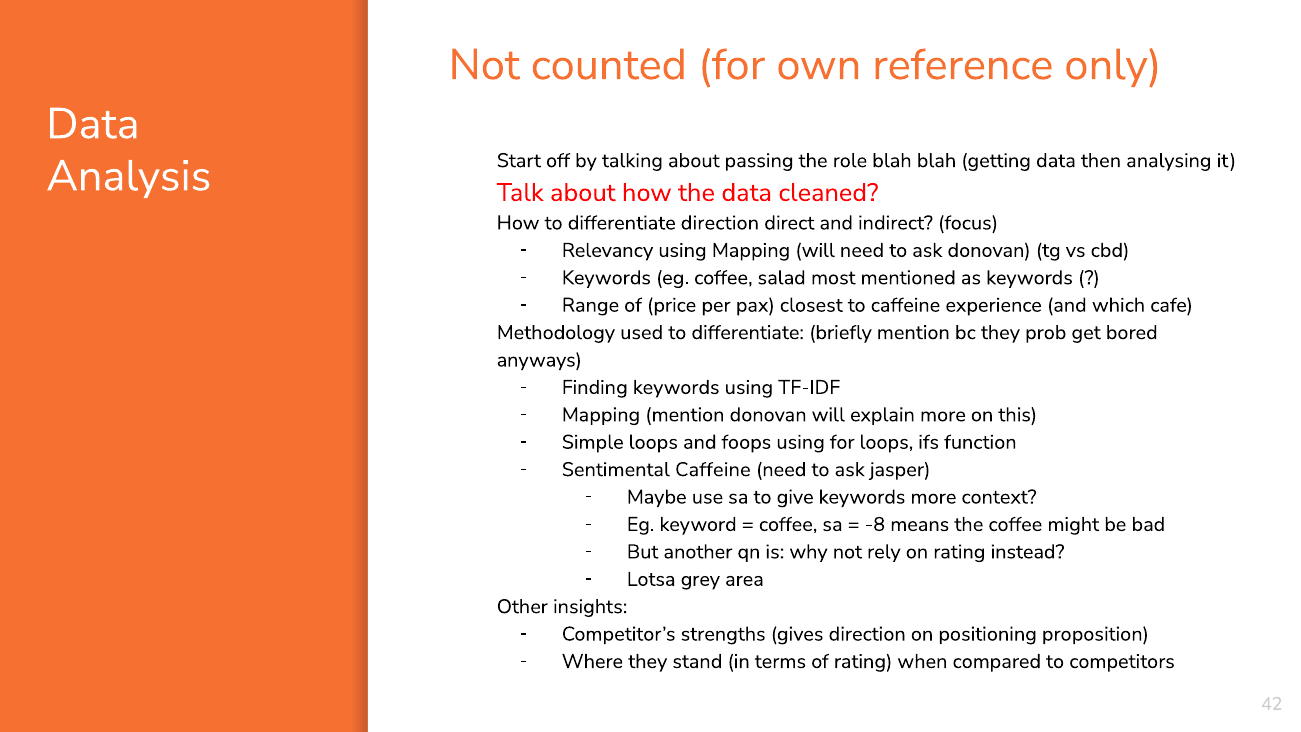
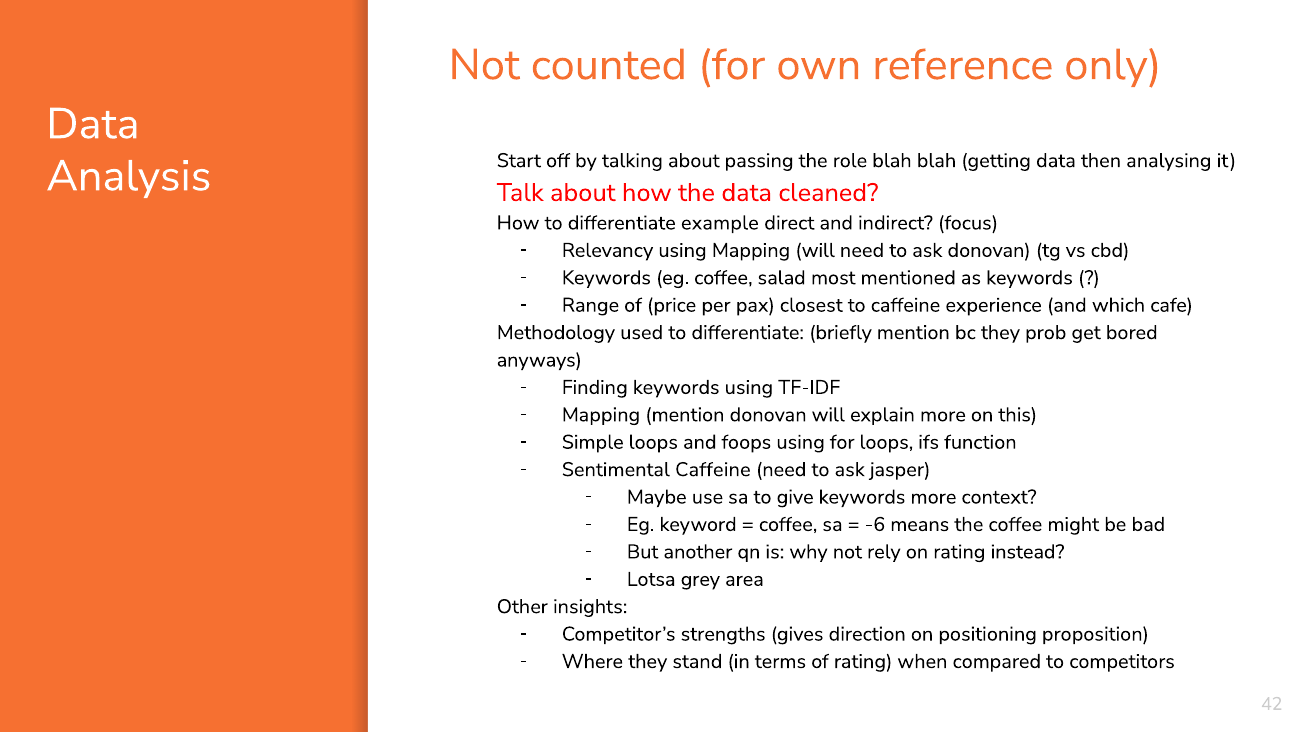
differentiate direction: direction -> example
-8: -8 -> -6
